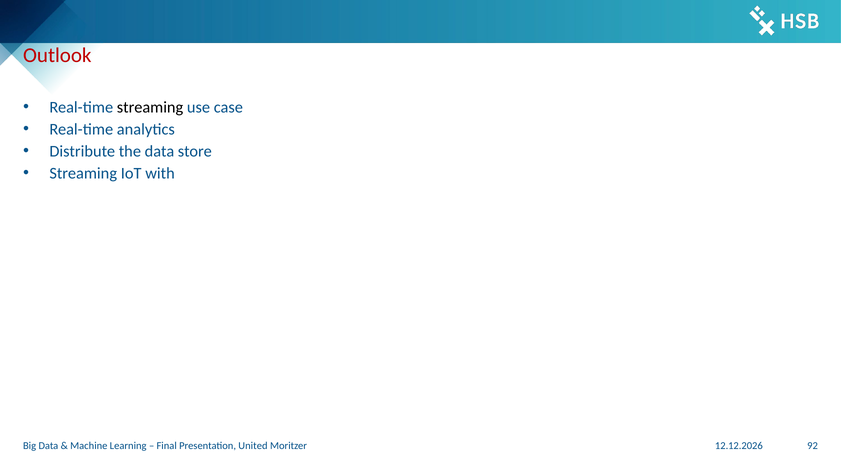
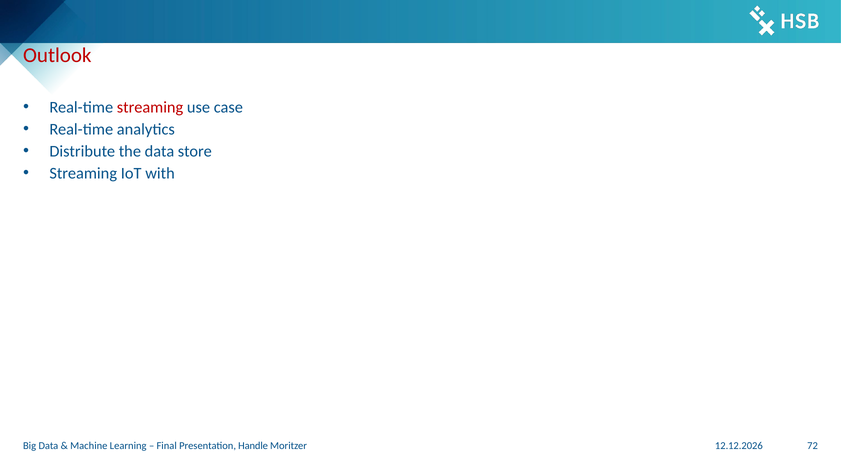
streaming at (150, 107) colour: black -> red
92: 92 -> 72
United: United -> Handle
